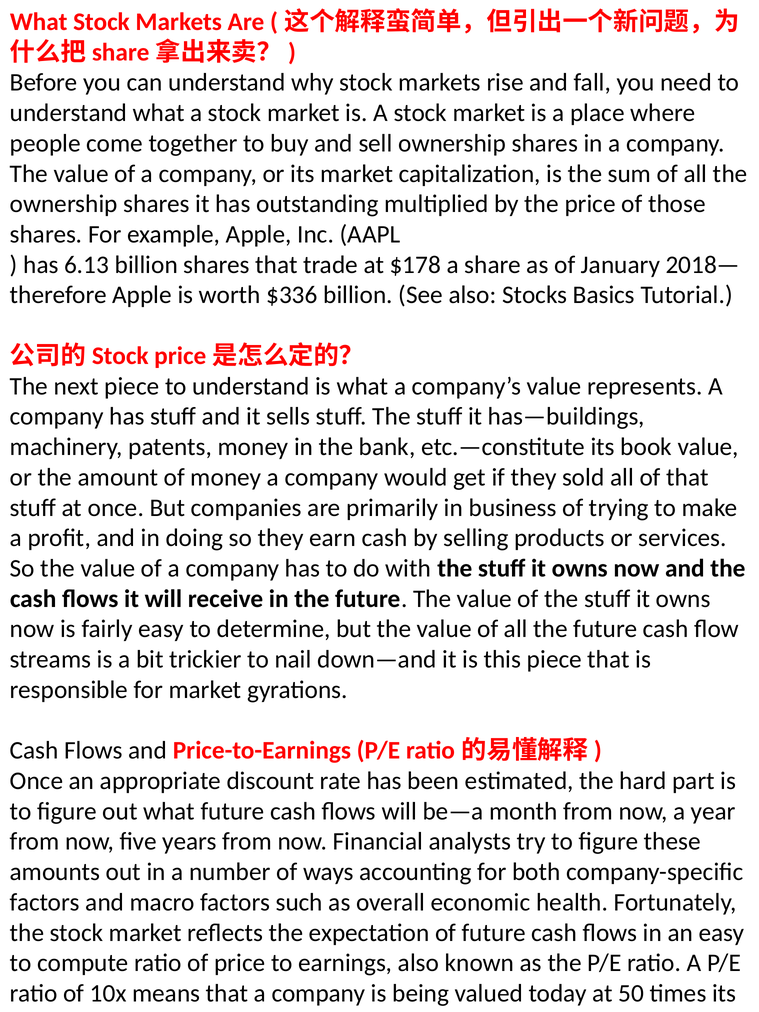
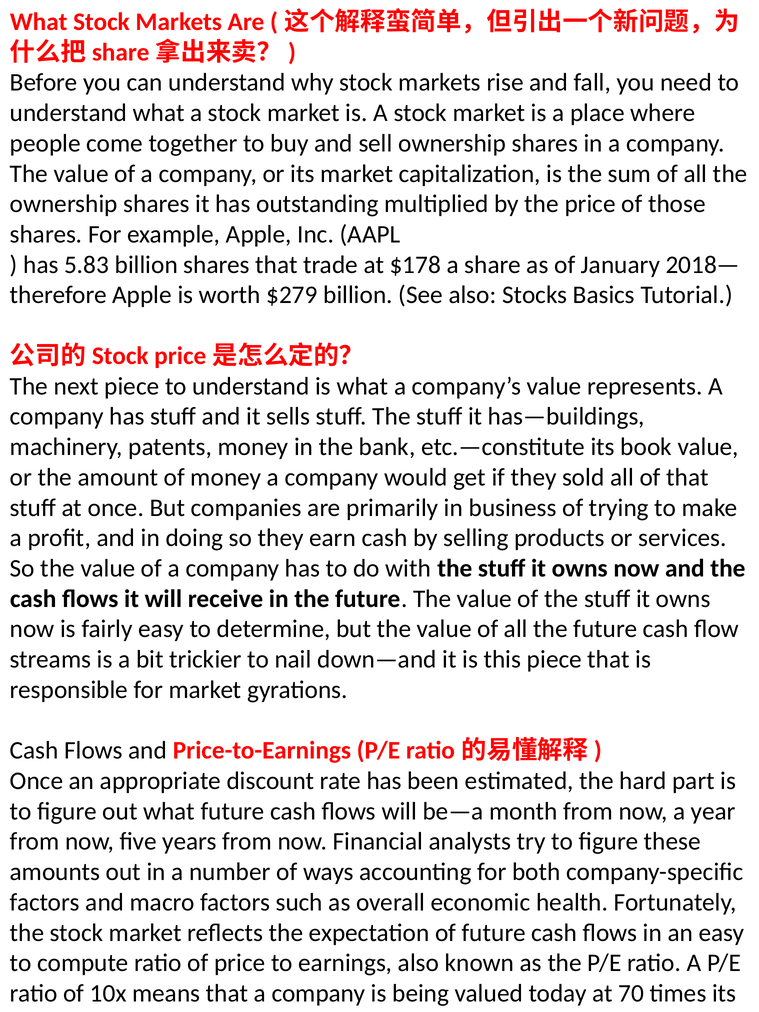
6.13: 6.13 -> 5.83
$336: $336 -> $279
50: 50 -> 70
